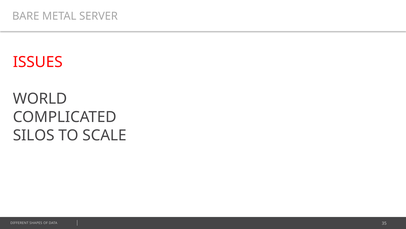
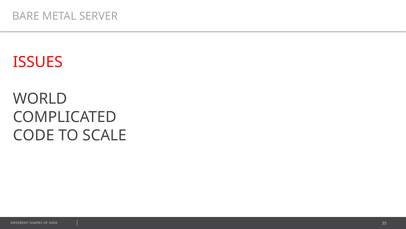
SILOS: SILOS -> CODE
